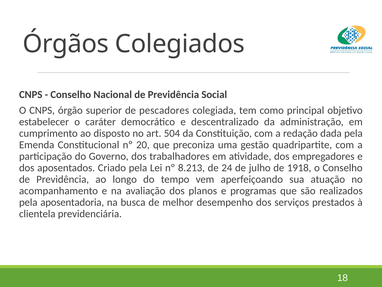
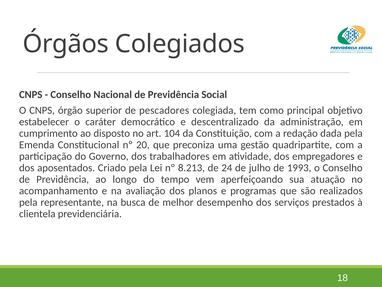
504: 504 -> 104
1918: 1918 -> 1993
aposentadoria: aposentadoria -> representante
